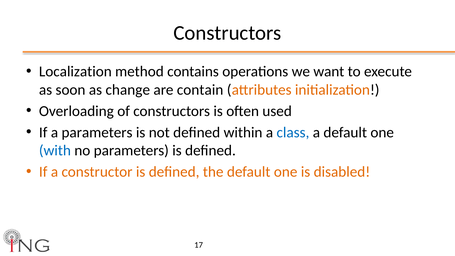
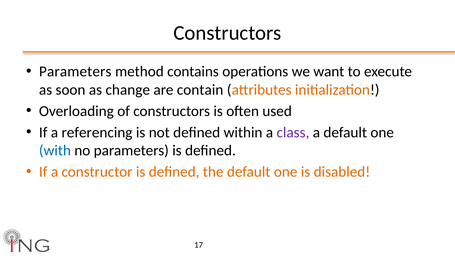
Localization at (75, 72): Localization -> Parameters
a parameters: parameters -> referencing
class colour: blue -> purple
